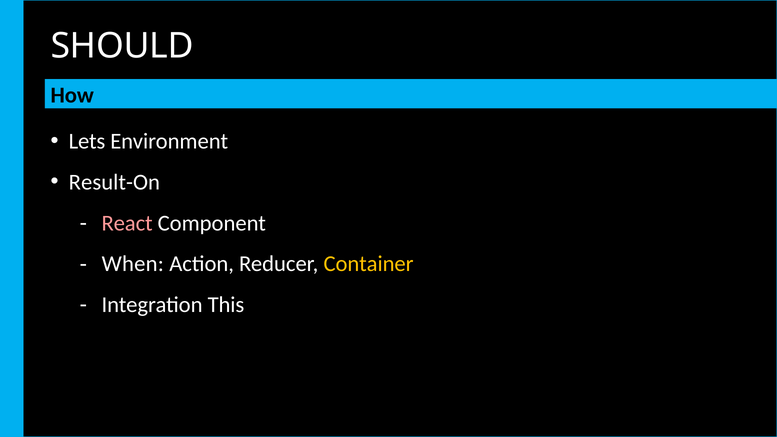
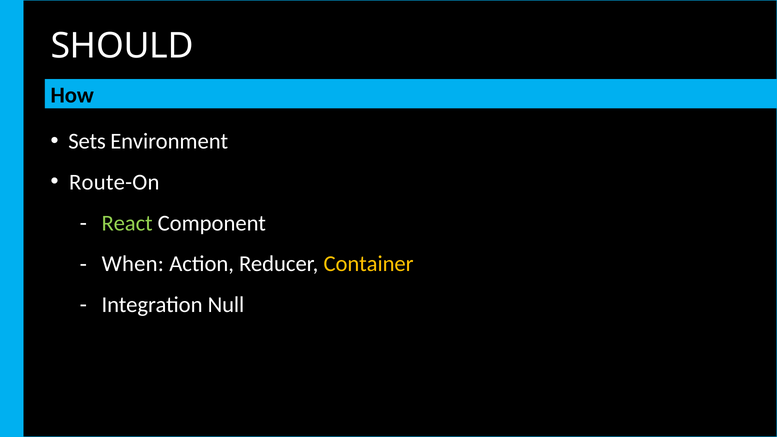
Lets: Lets -> Sets
Result-On: Result-On -> Route-On
React colour: pink -> light green
This: This -> Null
